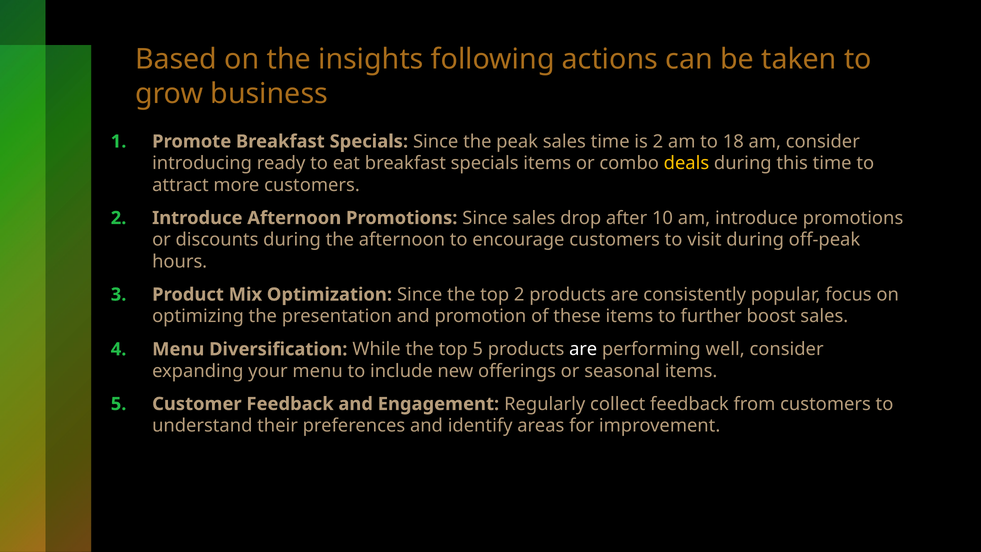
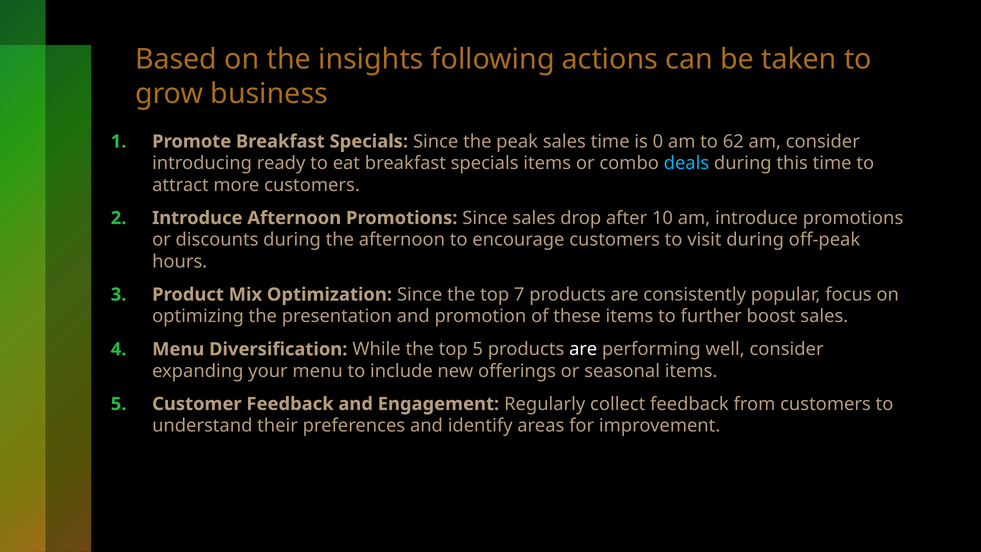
is 2: 2 -> 0
18: 18 -> 62
deals colour: yellow -> light blue
top 2: 2 -> 7
